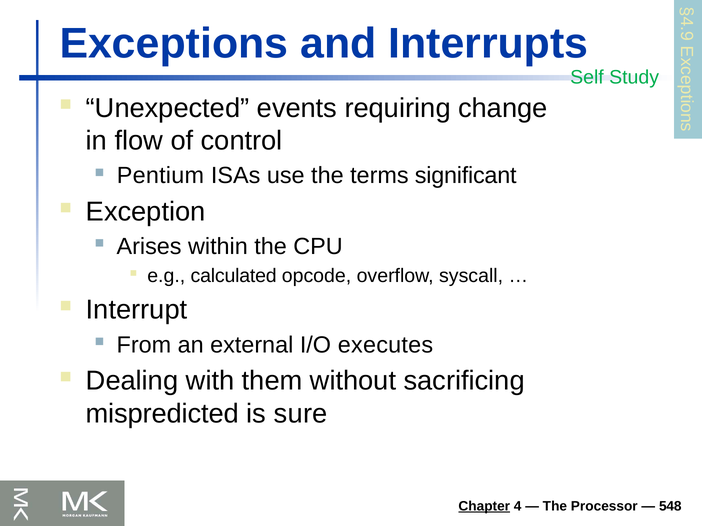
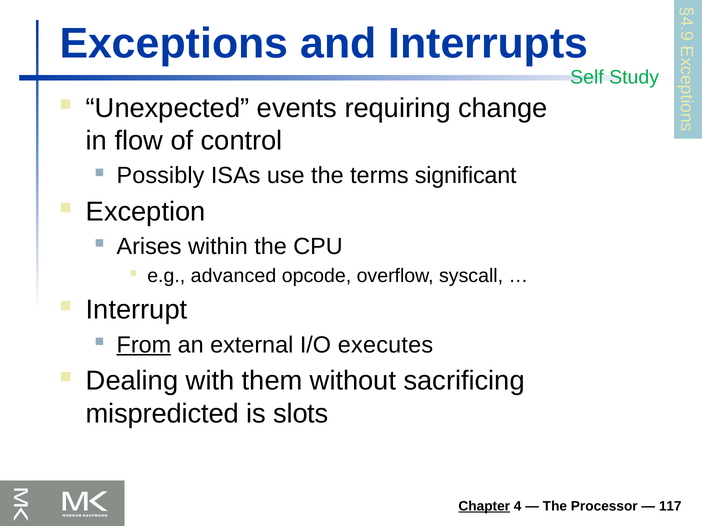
Pentium: Pentium -> Possibly
calculated: calculated -> advanced
From underline: none -> present
sure: sure -> slots
548: 548 -> 117
